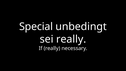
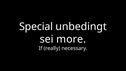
sei really: really -> more
